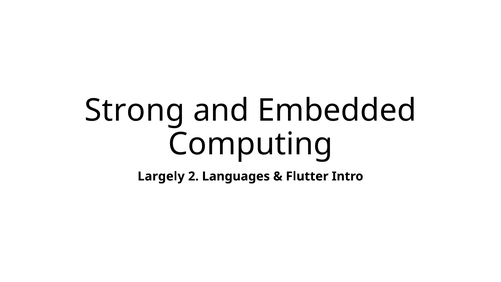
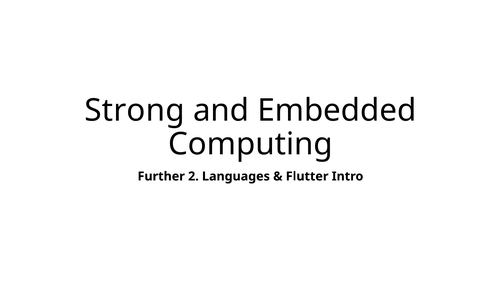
Largely: Largely -> Further
